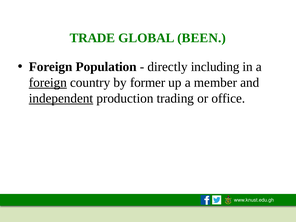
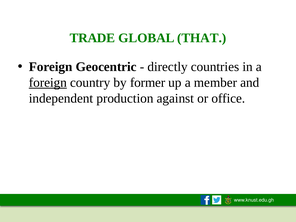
BEEN: BEEN -> THAT
Population: Population -> Geocentric
including: including -> countries
independent underline: present -> none
trading: trading -> against
